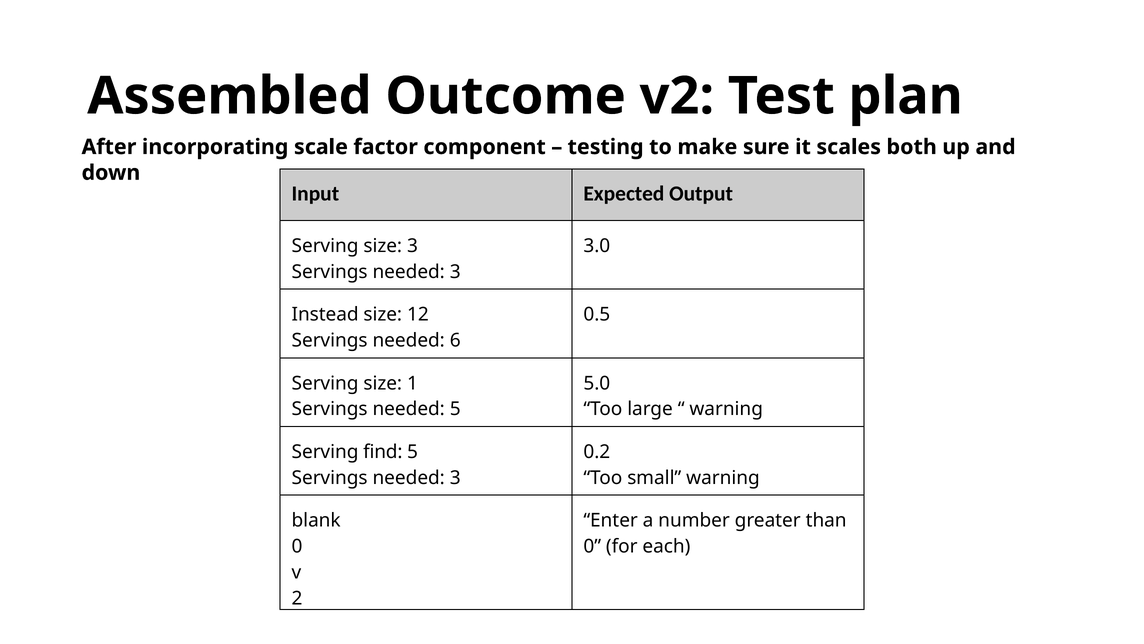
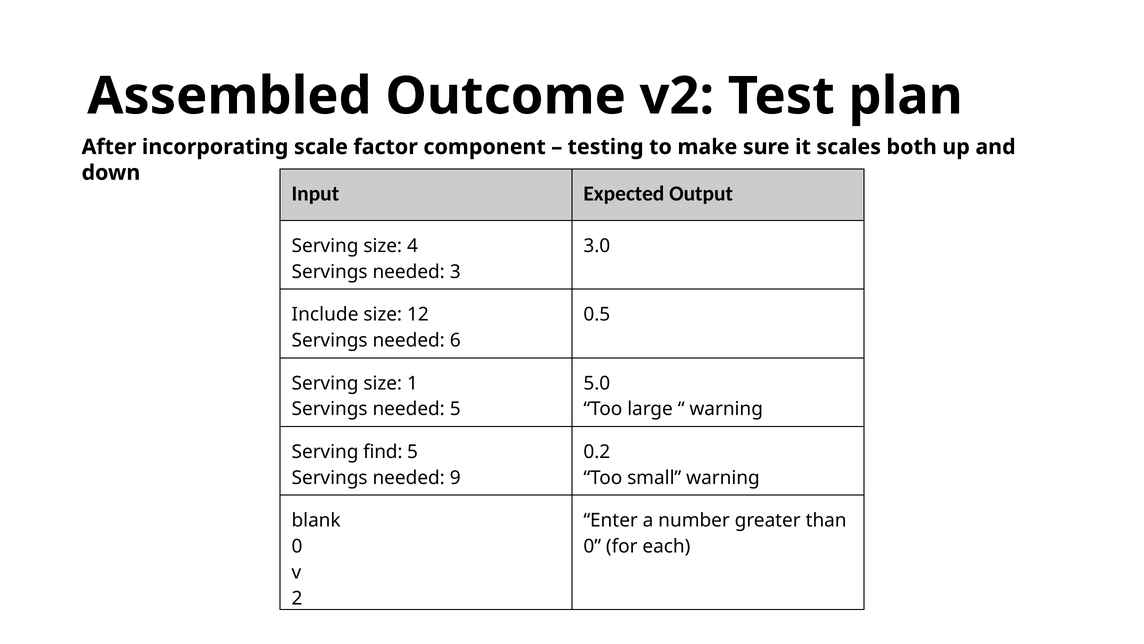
size 3: 3 -> 4
Instead: Instead -> Include
3 at (455, 477): 3 -> 9
